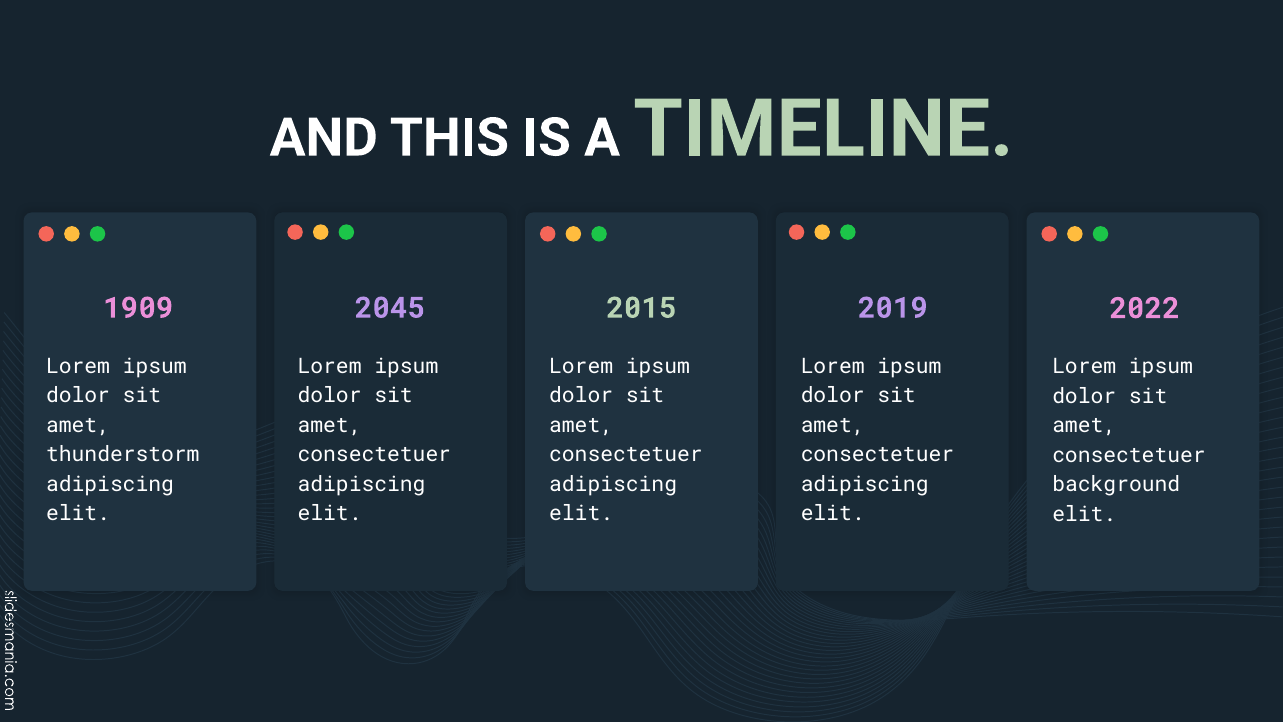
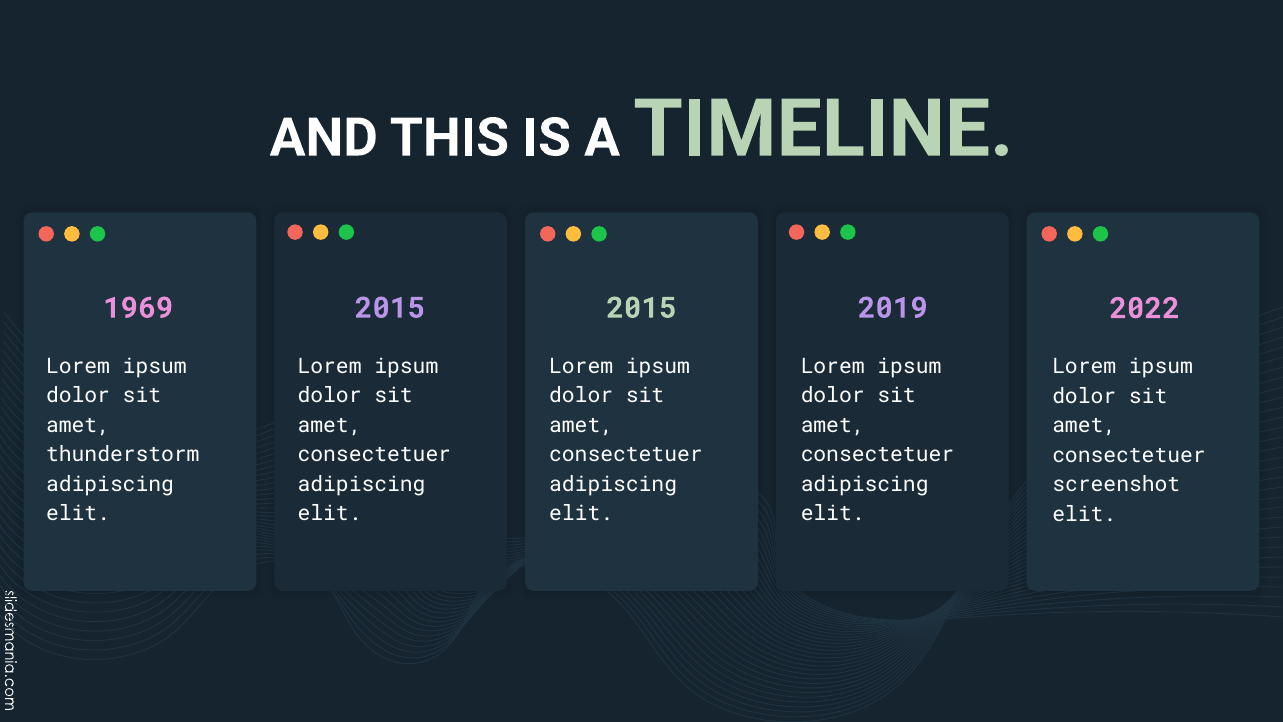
1909: 1909 -> 1969
2045 at (390, 308): 2045 -> 2015
background: background -> screenshot
